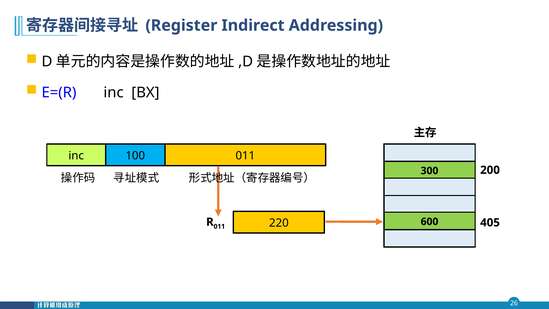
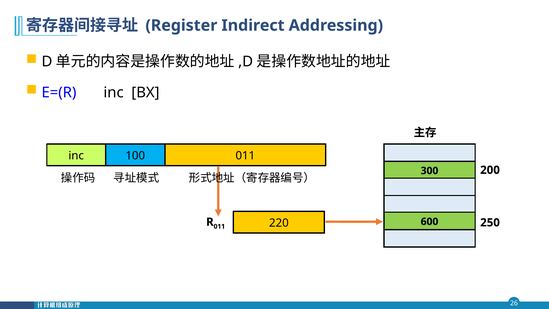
405: 405 -> 250
